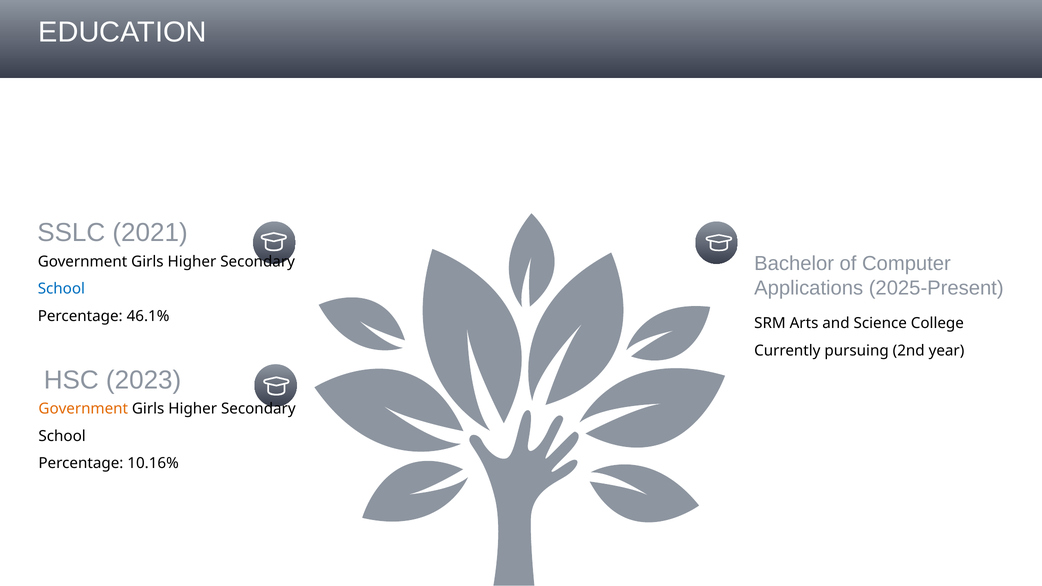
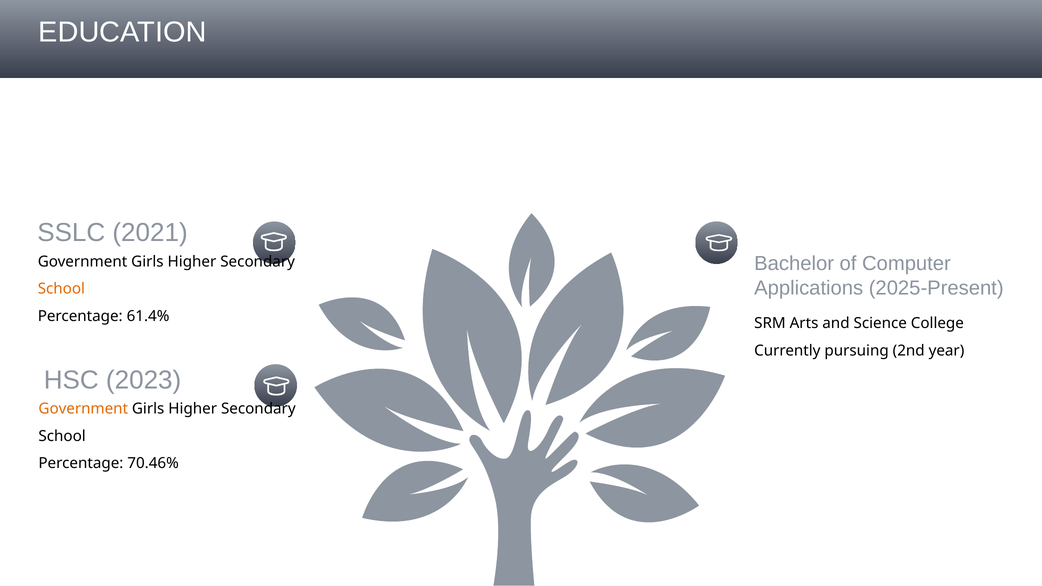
School at (61, 289) colour: blue -> orange
46.1%: 46.1% -> 61.4%
10.16%: 10.16% -> 70.46%
